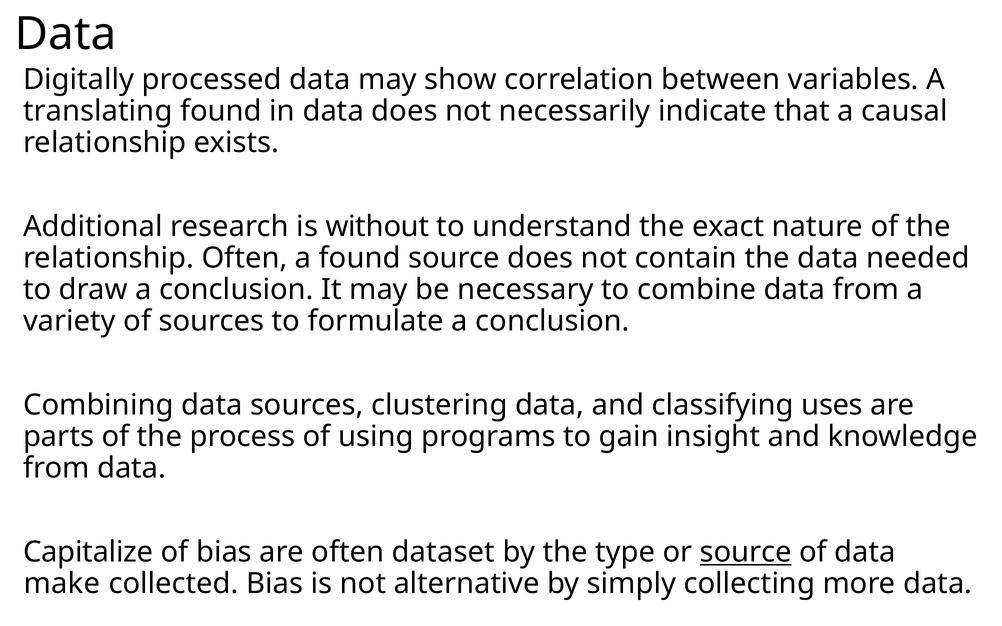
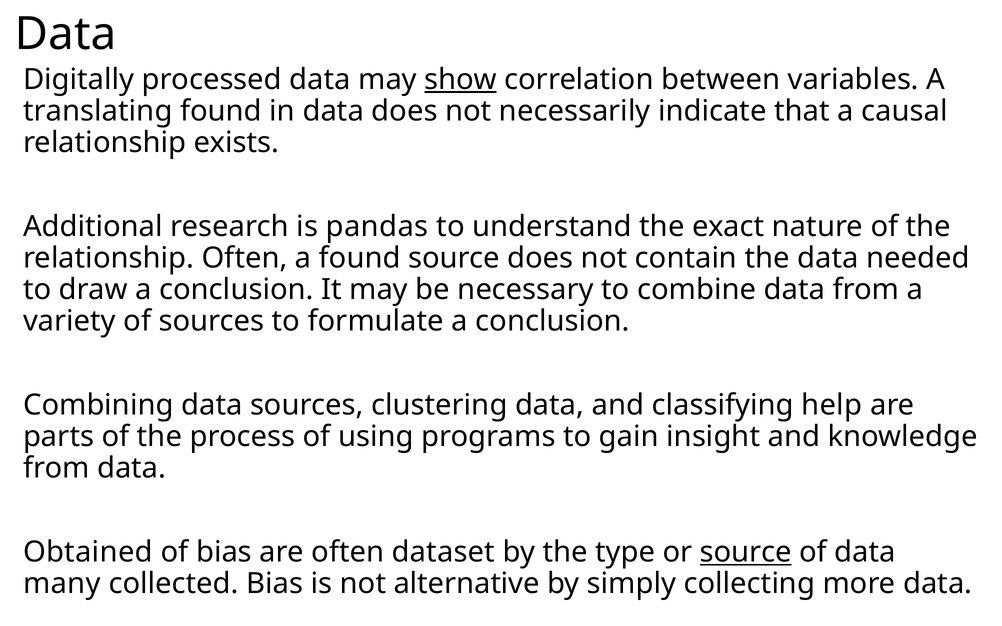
show underline: none -> present
without: without -> pandas
uses: uses -> help
Capitalize: Capitalize -> Obtained
make: make -> many
